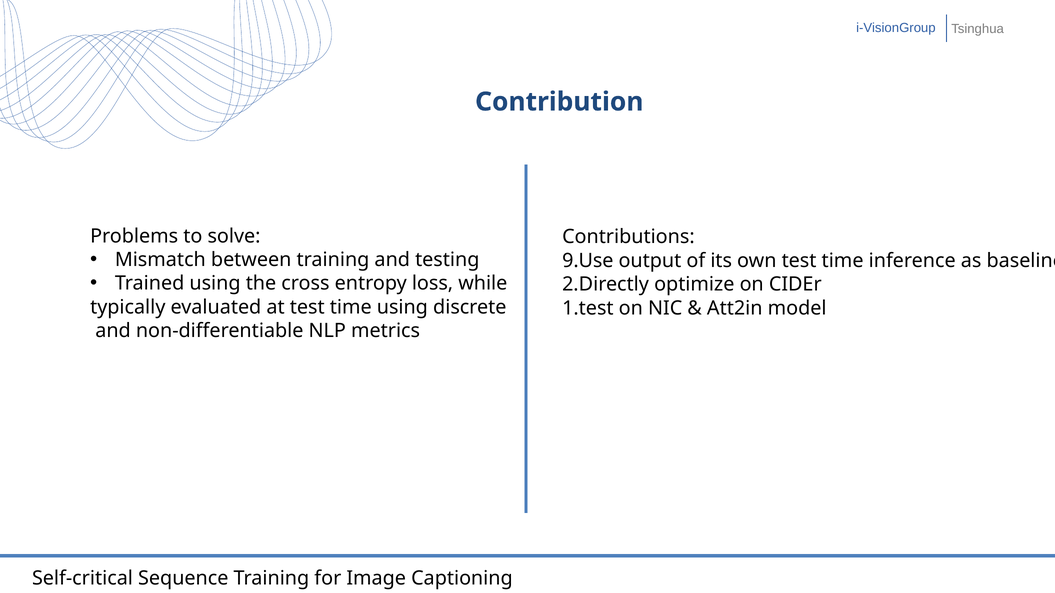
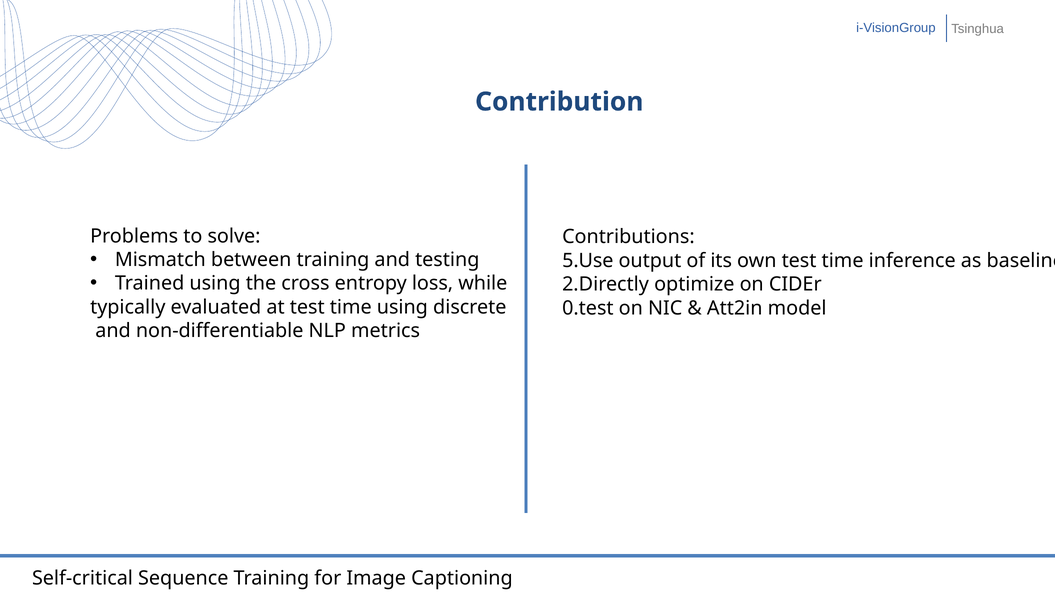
9.Use: 9.Use -> 5.Use
1.test: 1.test -> 0.test
